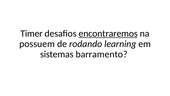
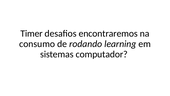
encontraremos underline: present -> none
possuem: possuem -> consumo
barramento: barramento -> computador
